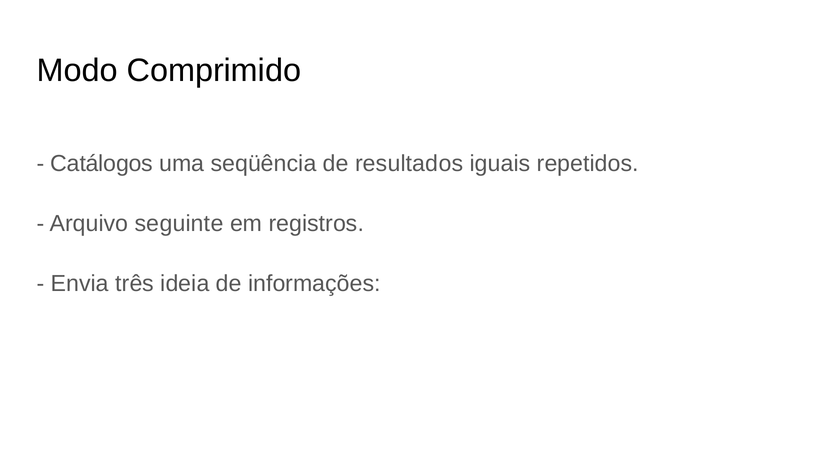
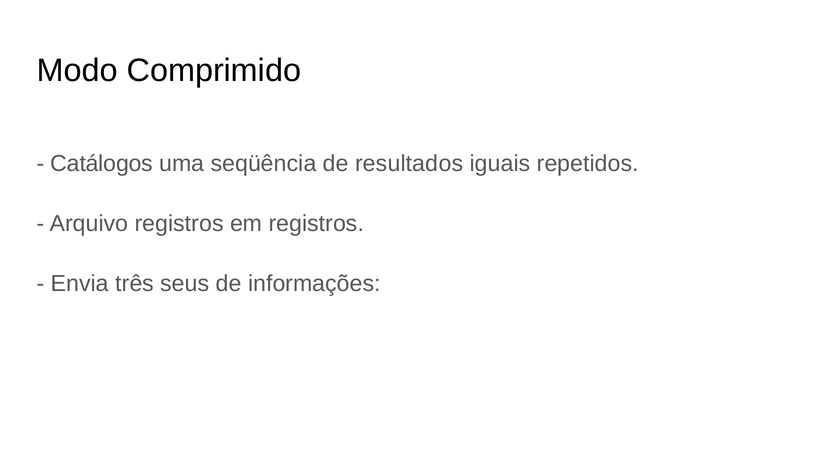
Arquivo seguinte: seguinte -> registros
ideia: ideia -> seus
